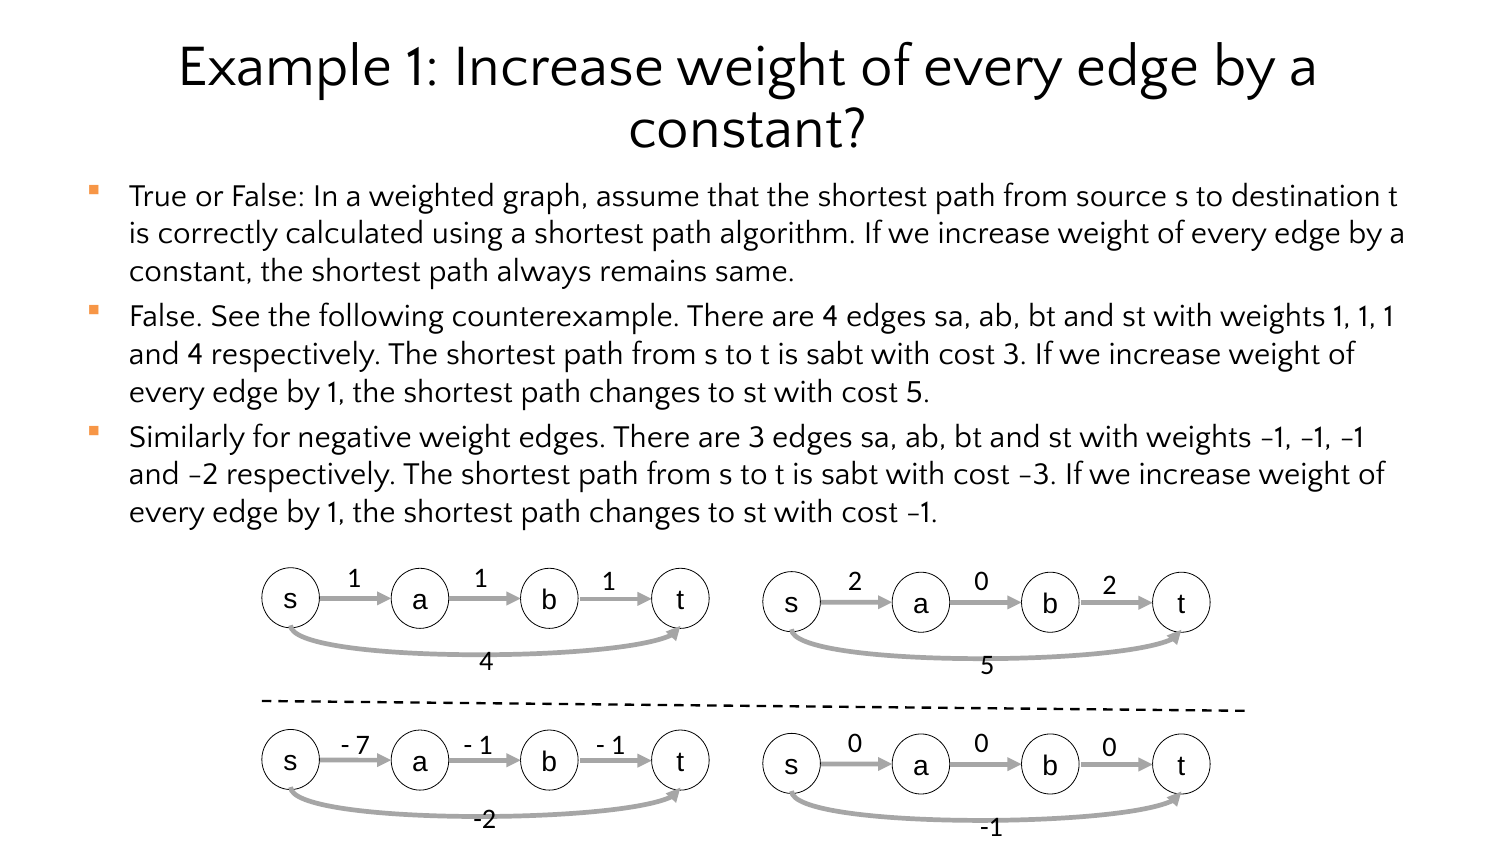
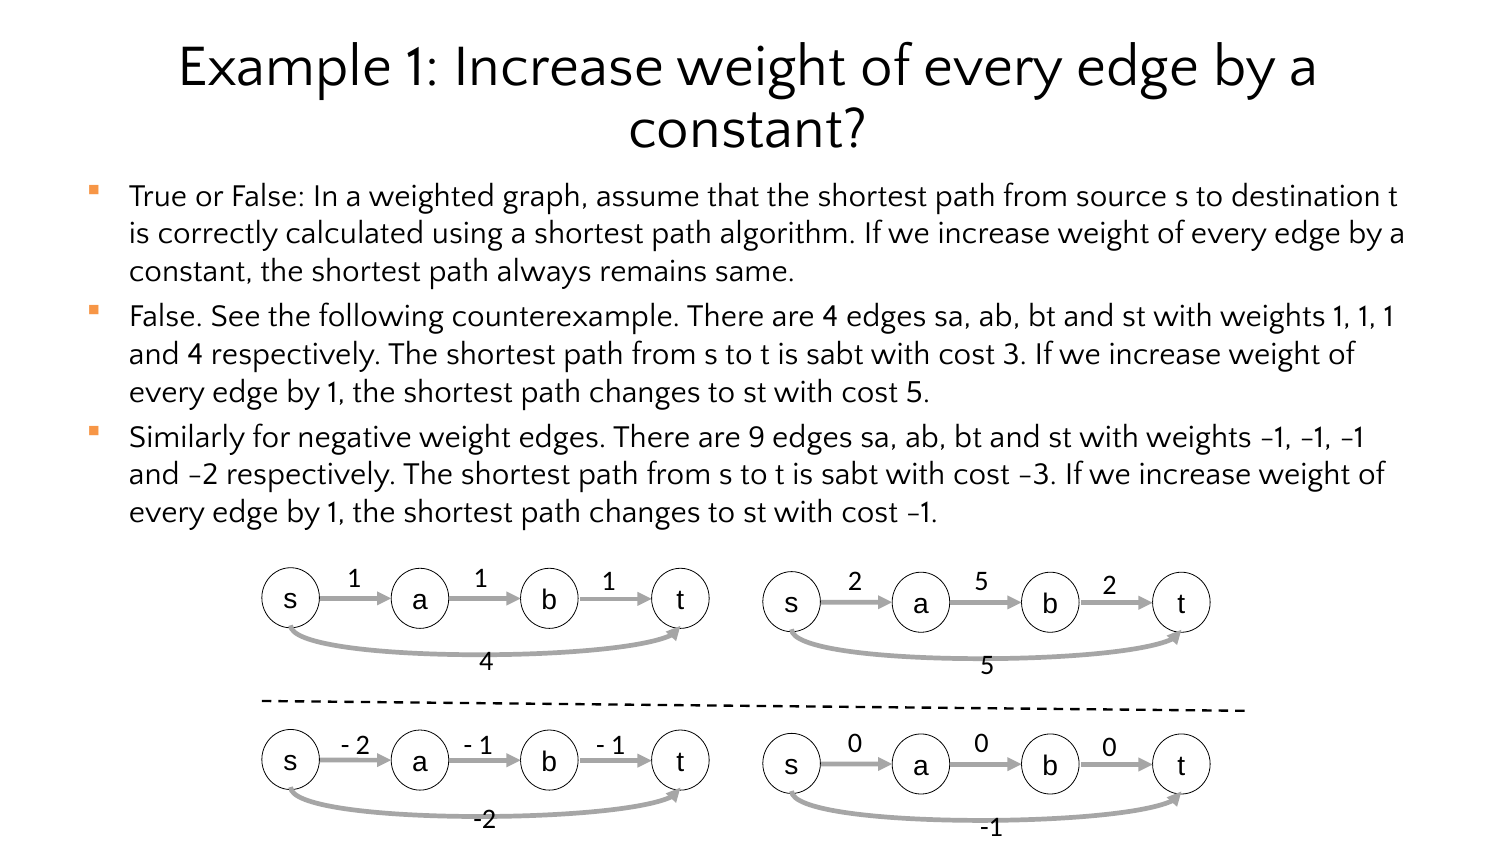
are 3: 3 -> 9
0 at (981, 582): 0 -> 5
7 at (363, 745): 7 -> 2
